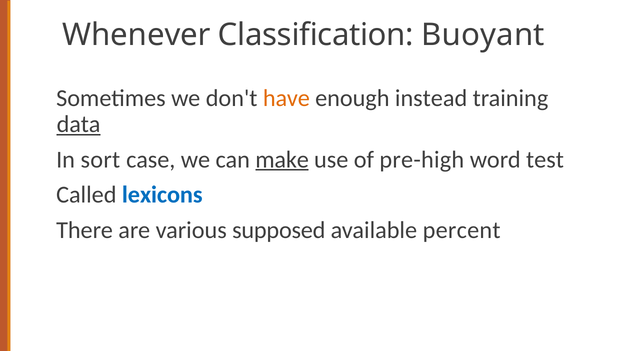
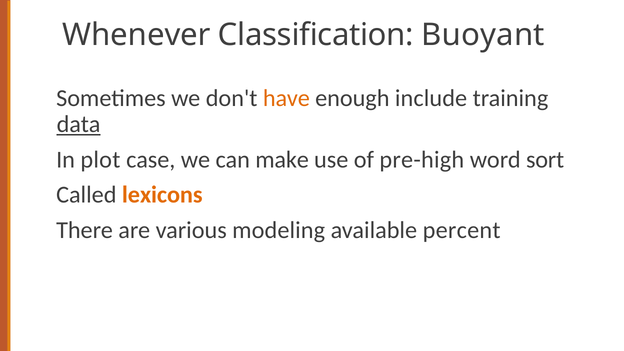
instead: instead -> include
sort: sort -> plot
make underline: present -> none
test: test -> sort
lexicons colour: blue -> orange
supposed: supposed -> modeling
